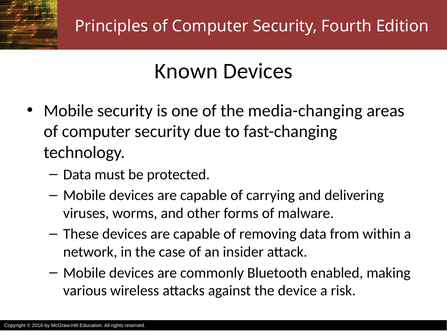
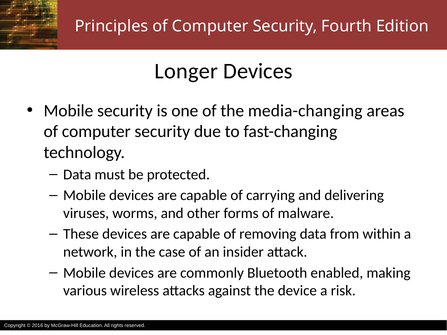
Known: Known -> Longer
